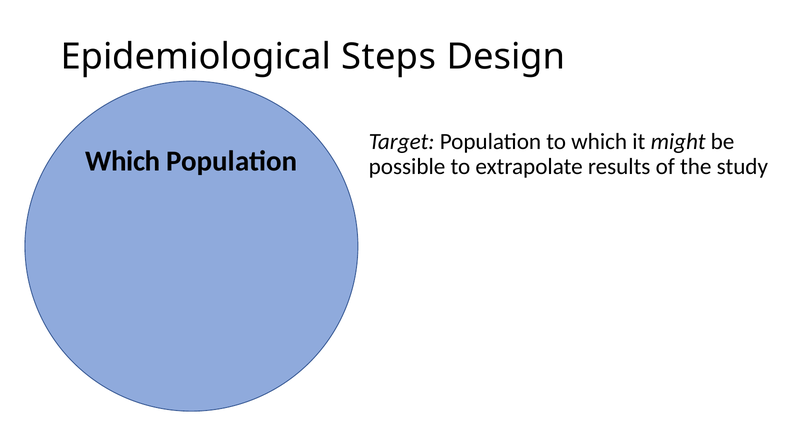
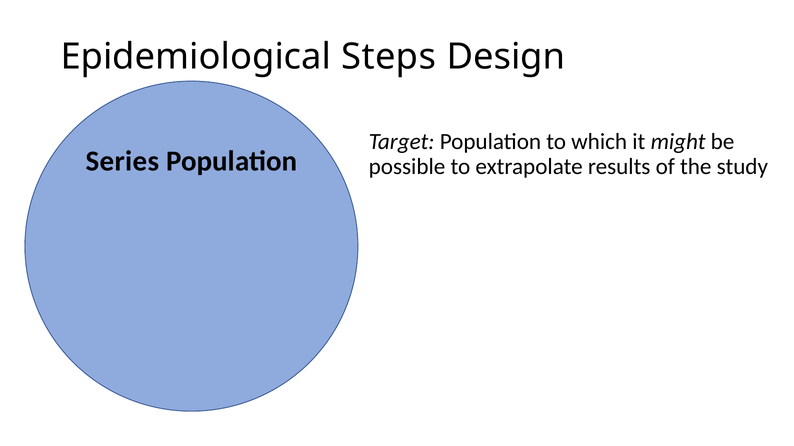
Which at (123, 162): Which -> Series
